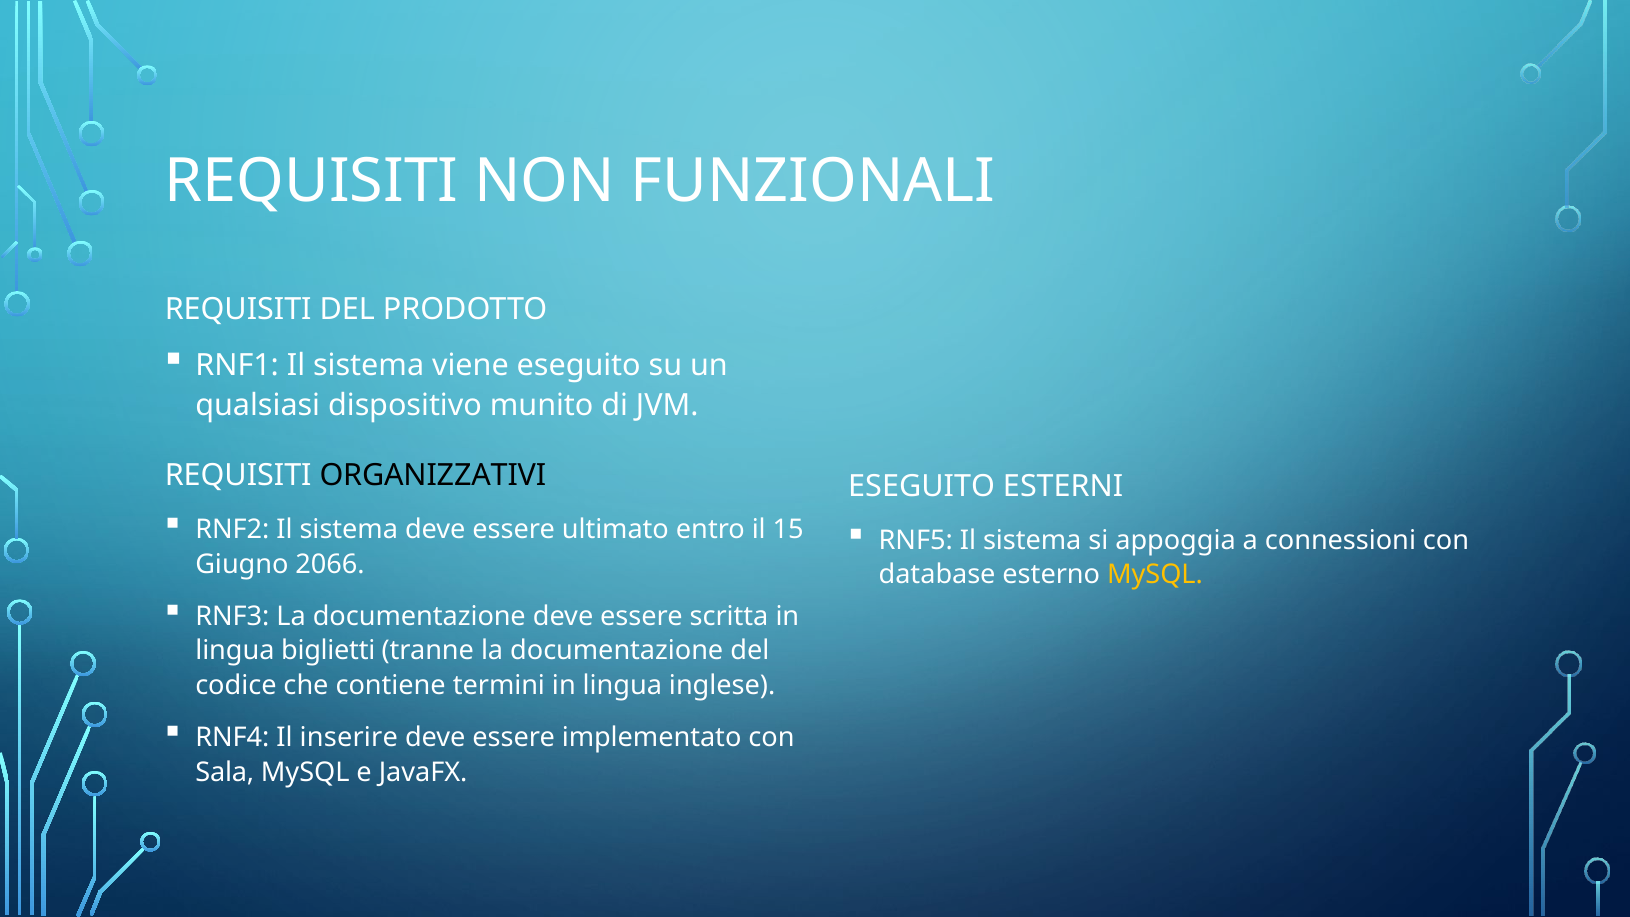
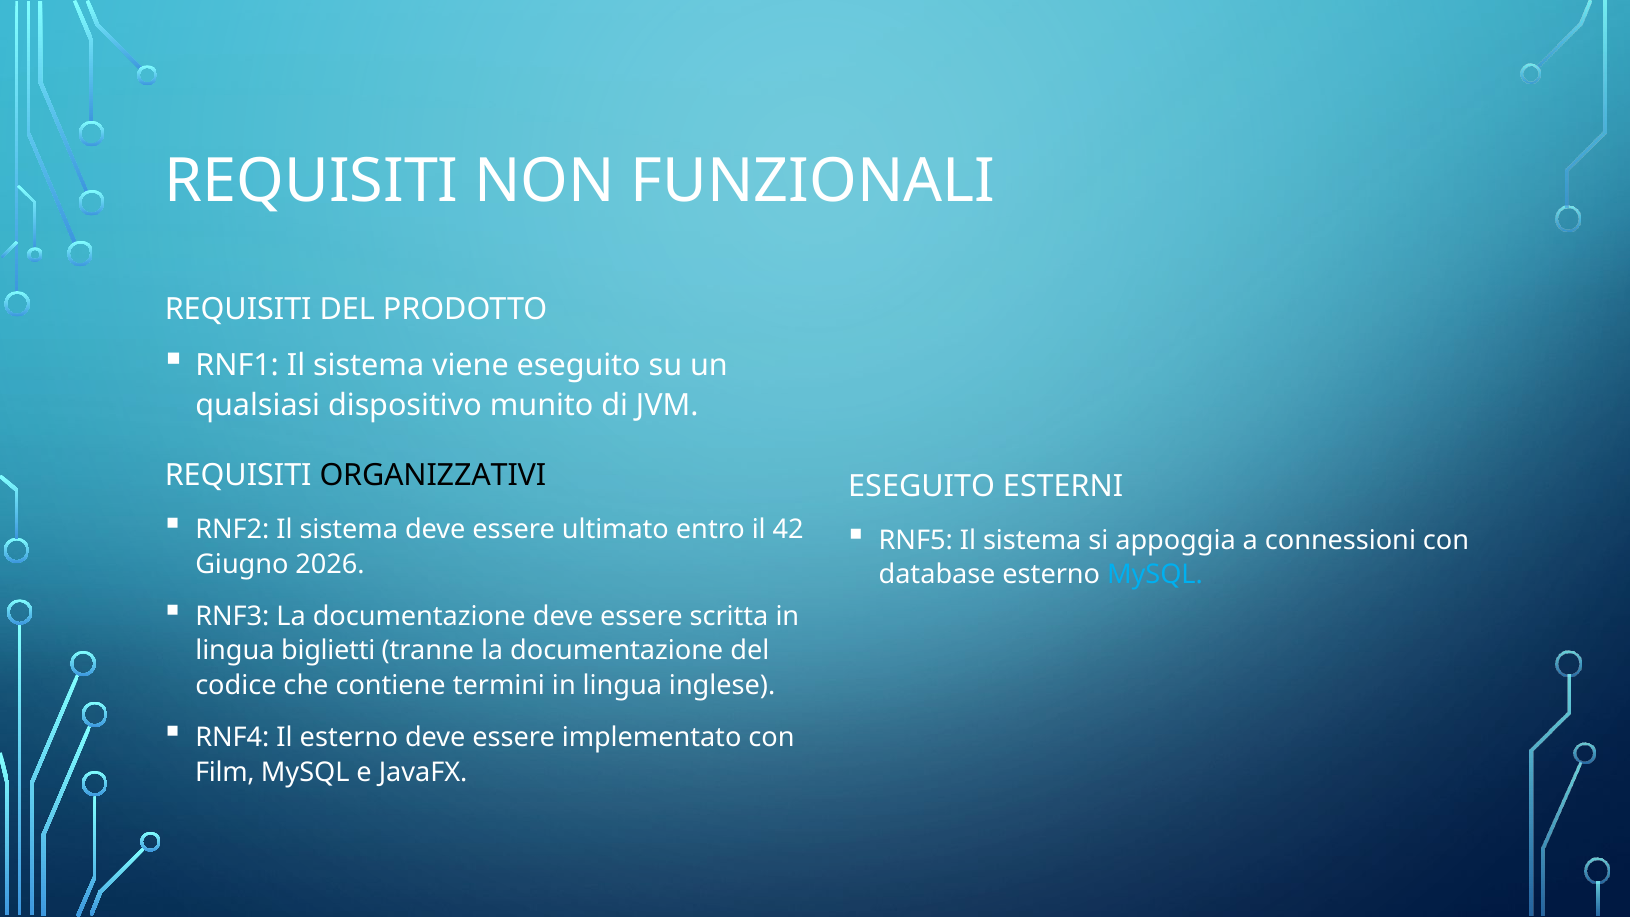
15: 15 -> 42
2066: 2066 -> 2026
MySQL at (1155, 575) colour: yellow -> light blue
Il inserire: inserire -> esterno
Sala: Sala -> Film
